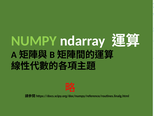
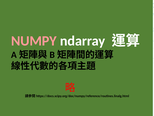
NUMPY colour: light green -> pink
